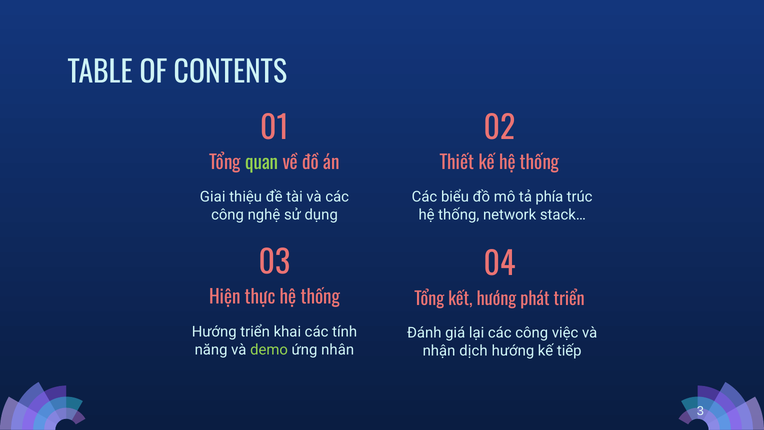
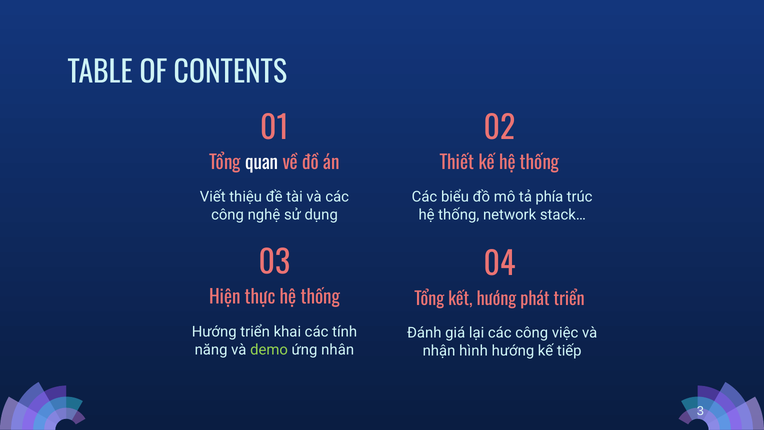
quan colour: light green -> white
Giai: Giai -> Viết
dịch: dịch -> hình
